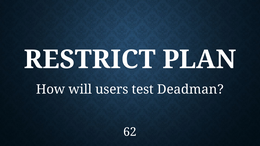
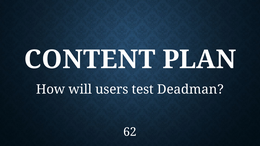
RESTRICT: RESTRICT -> CONTENT
